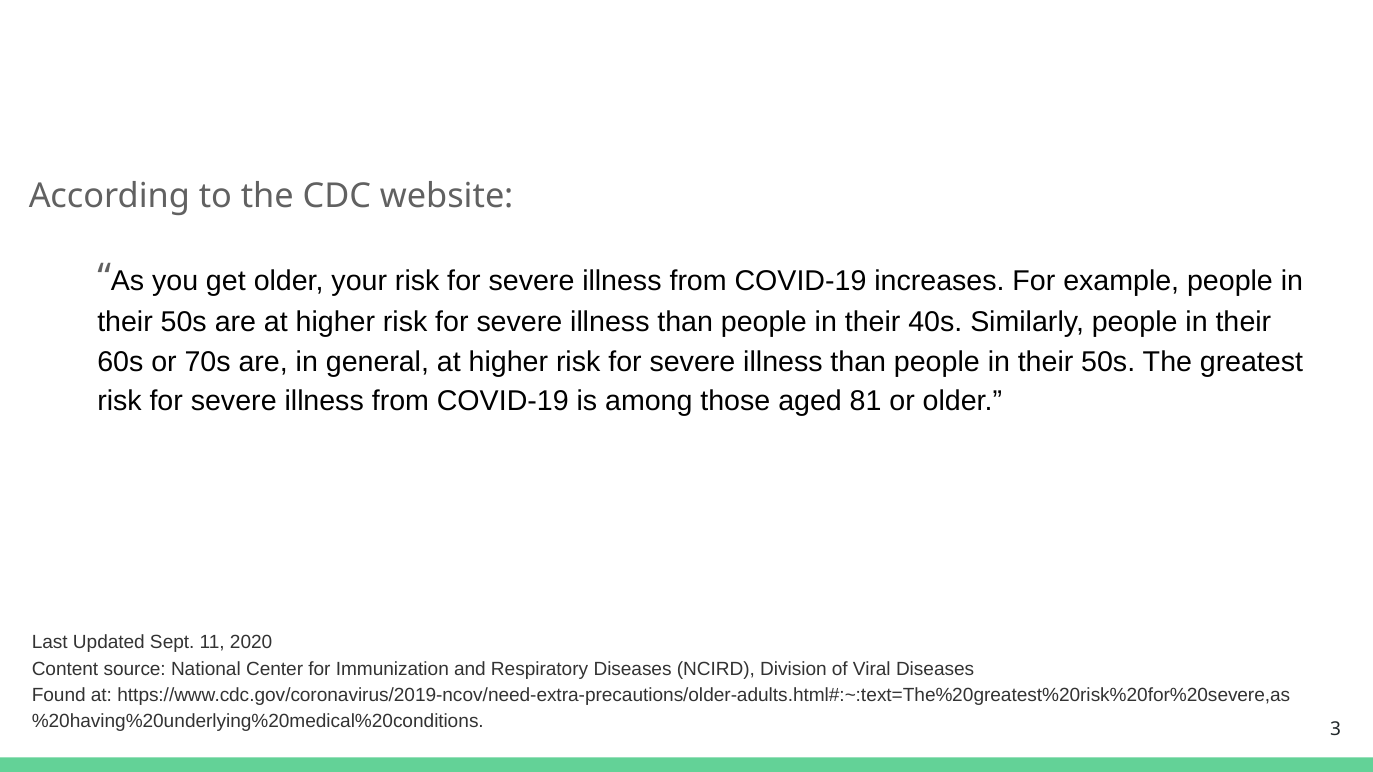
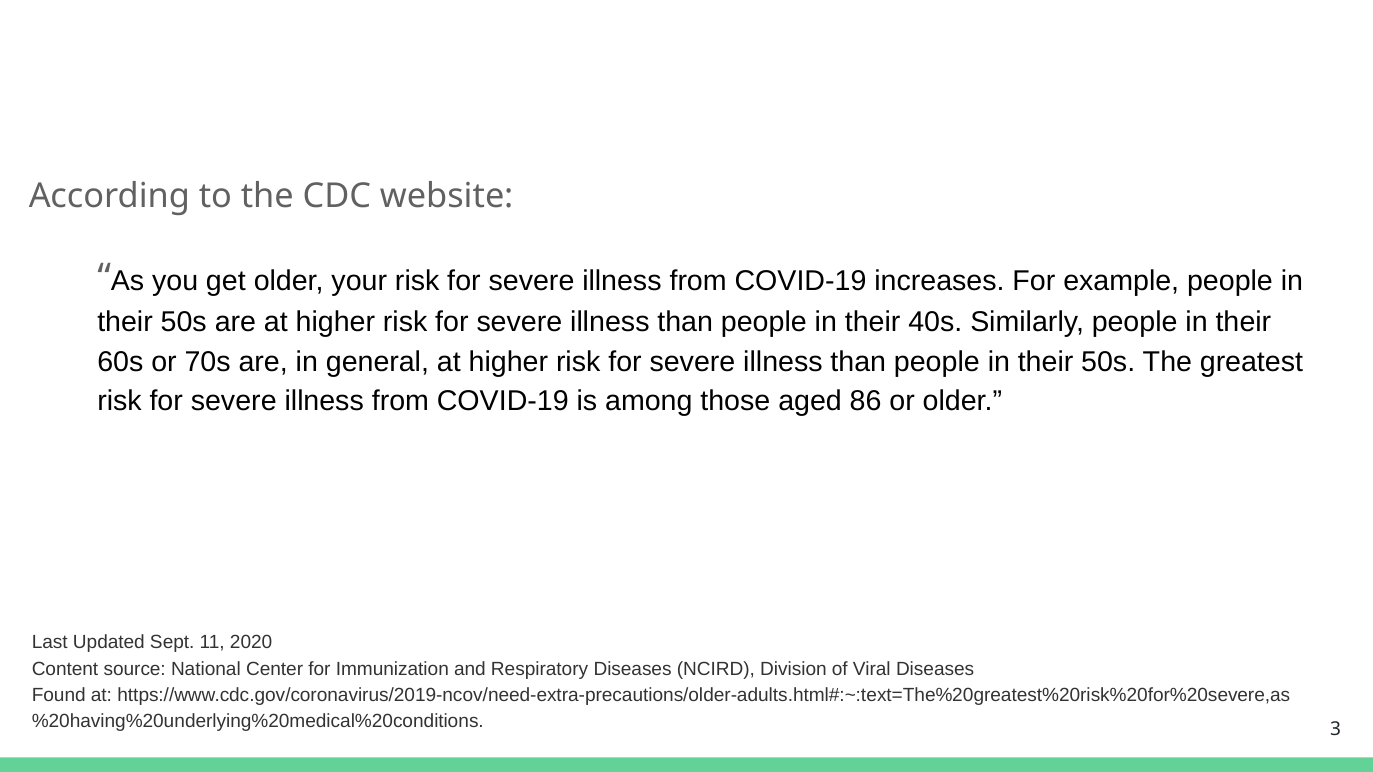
81: 81 -> 86
